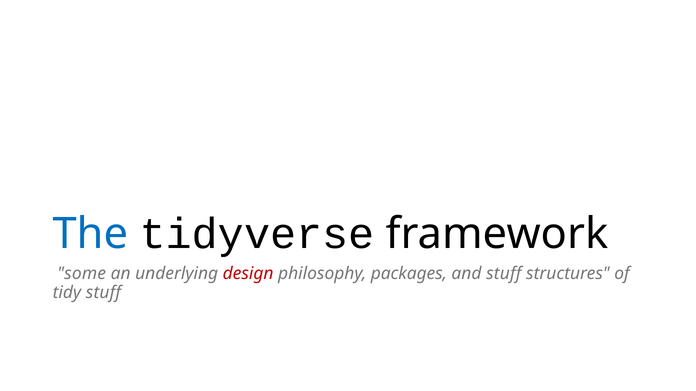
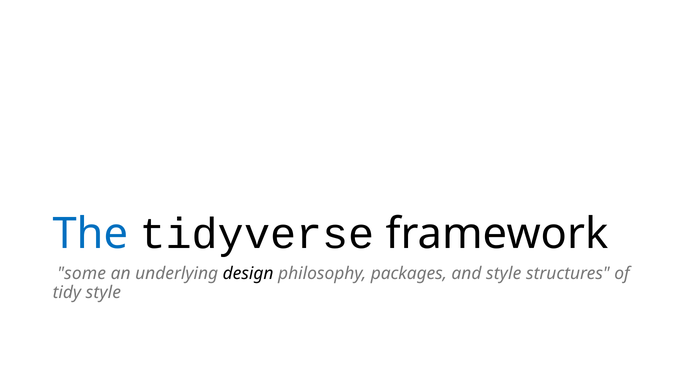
design colour: red -> black
and stuff: stuff -> style
tidy stuff: stuff -> style
